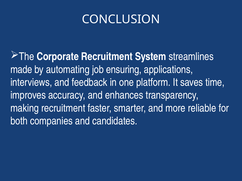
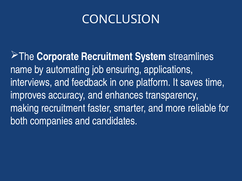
made: made -> name
